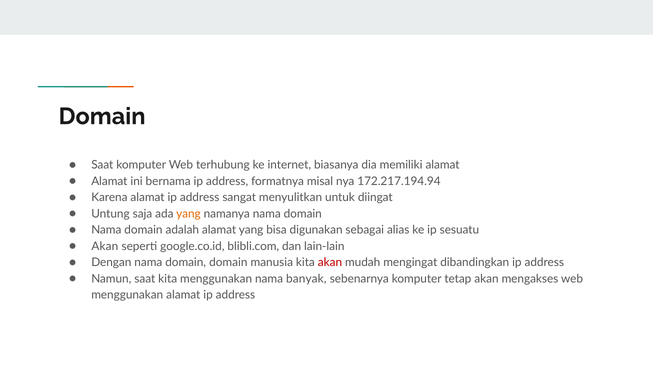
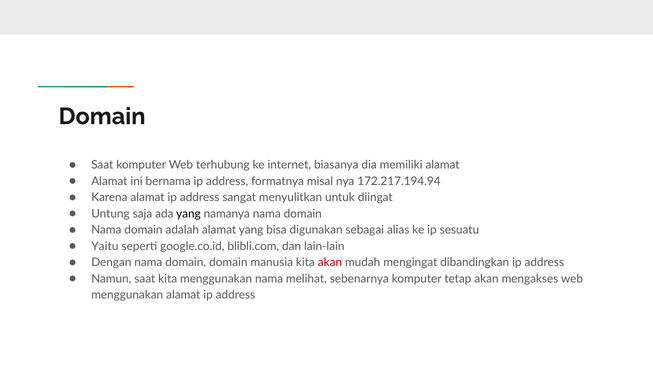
yang at (188, 214) colour: orange -> black
Akan at (105, 246): Akan -> Yaitu
banyak: banyak -> melihat
